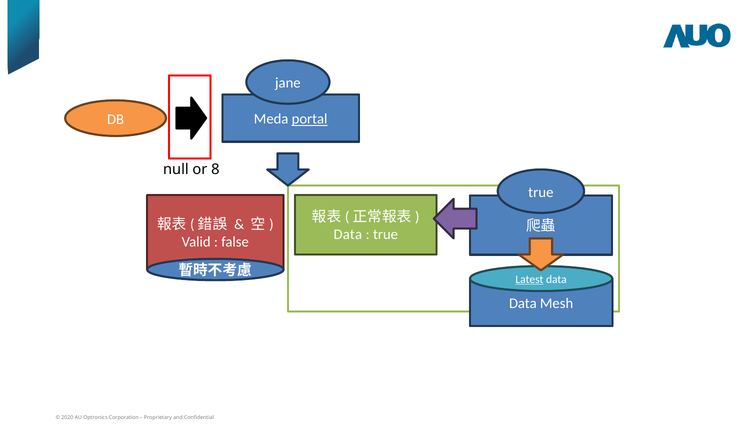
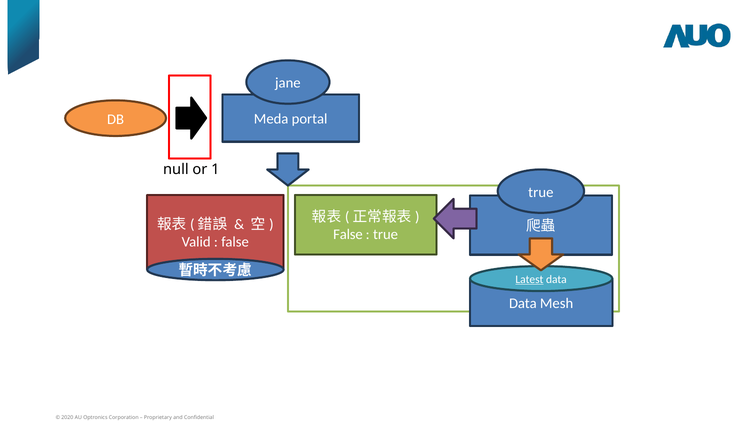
portal underline: present -> none
8: 8 -> 1
Data at (348, 235): Data -> False
